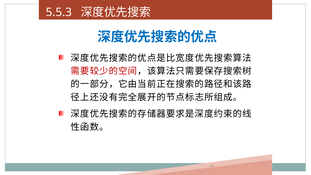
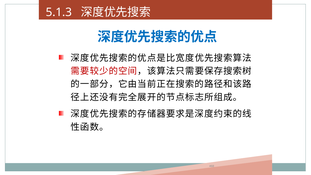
5.5.3: 5.5.3 -> 5.1.3
